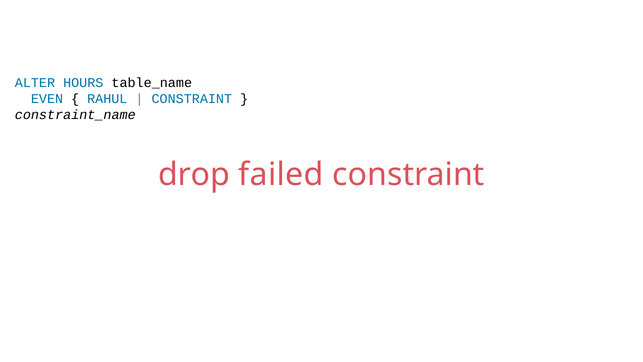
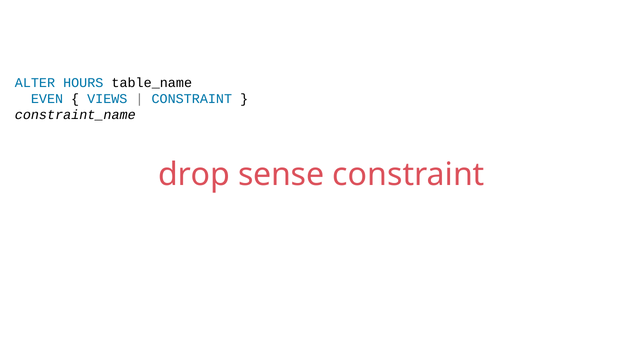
RAHUL: RAHUL -> VIEWS
failed: failed -> sense
